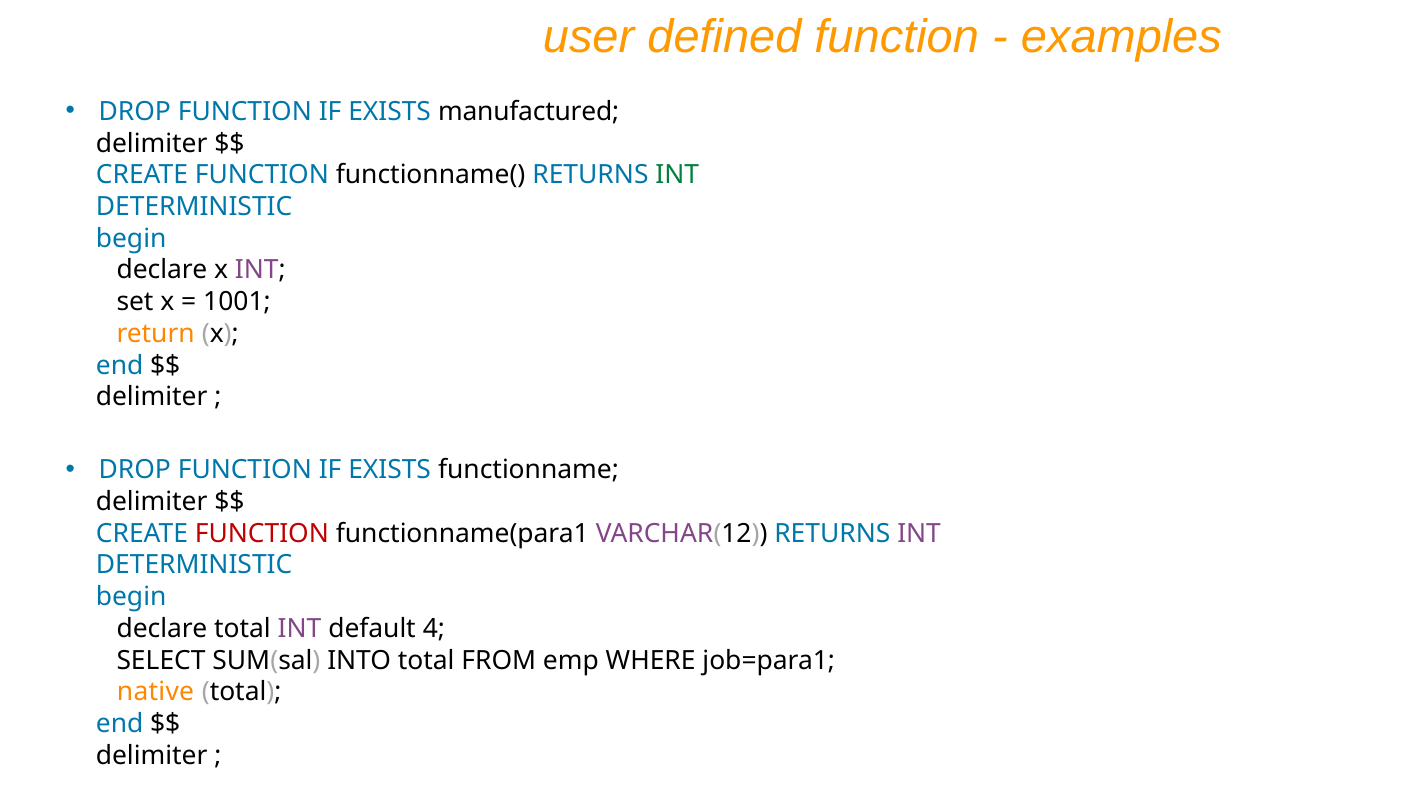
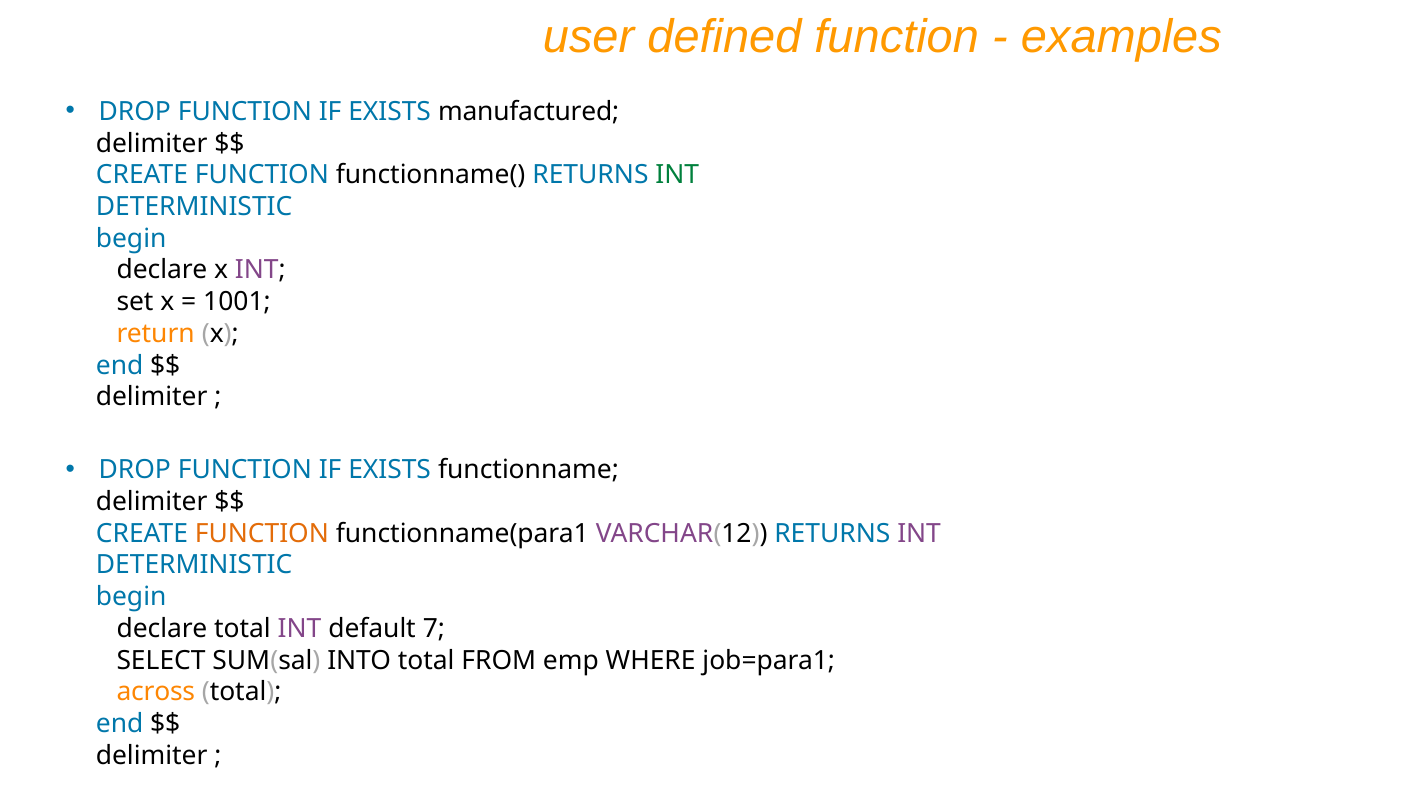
FUNCTION at (262, 533) colour: red -> orange
4: 4 -> 7
native: native -> across
